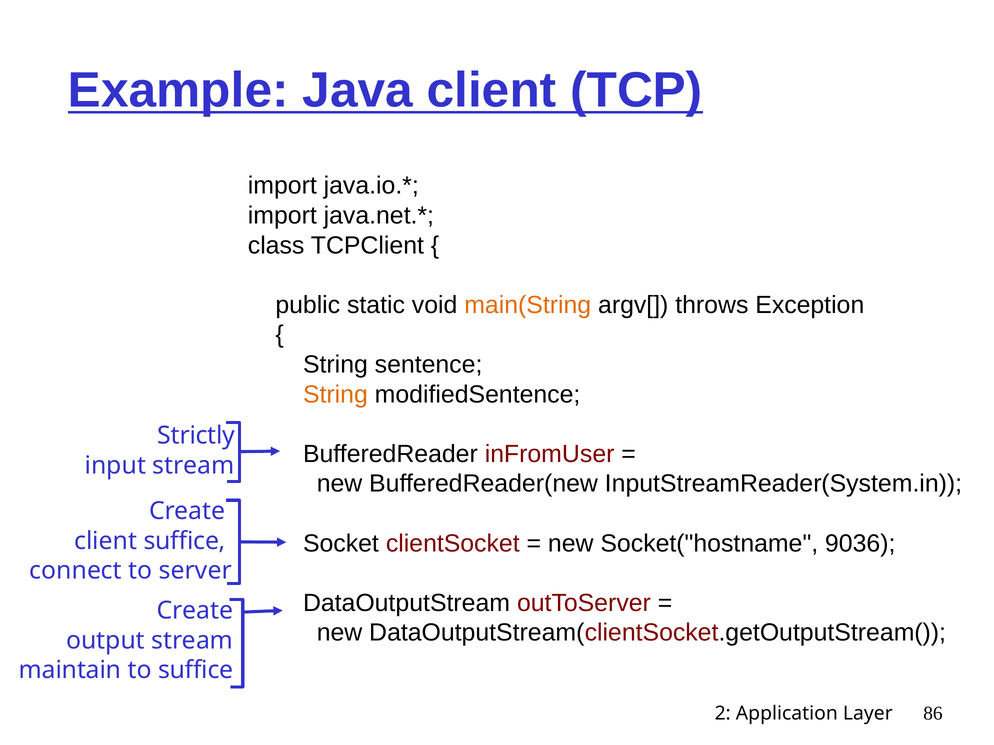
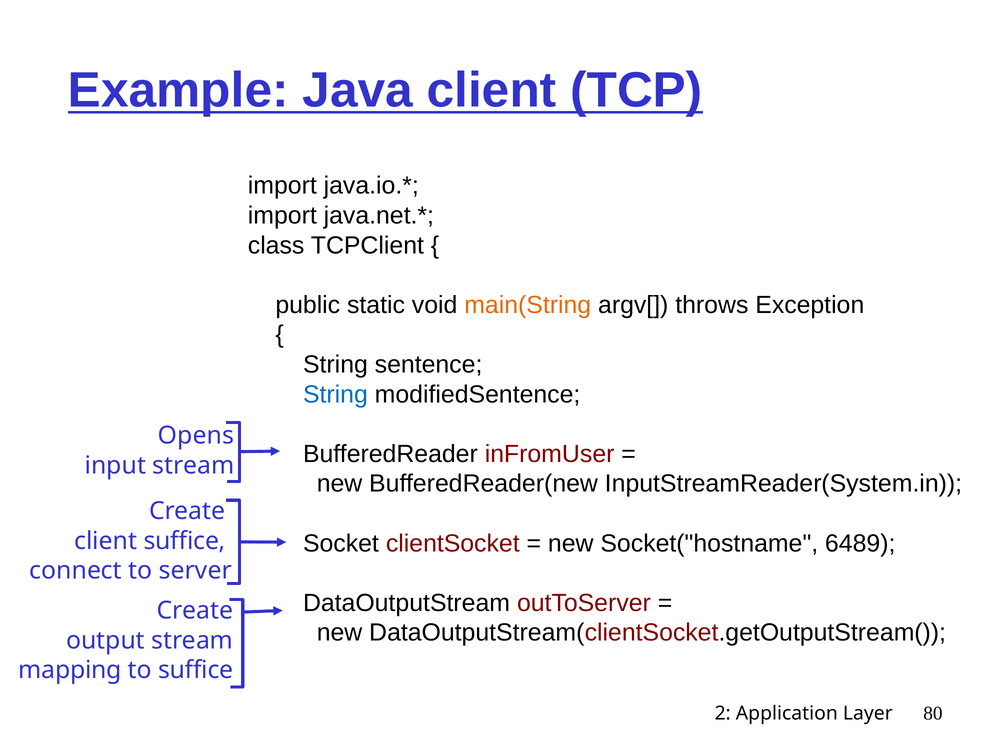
String at (335, 395) colour: orange -> blue
Strictly: Strictly -> Opens
9036: 9036 -> 6489
maintain: maintain -> mapping
86: 86 -> 80
